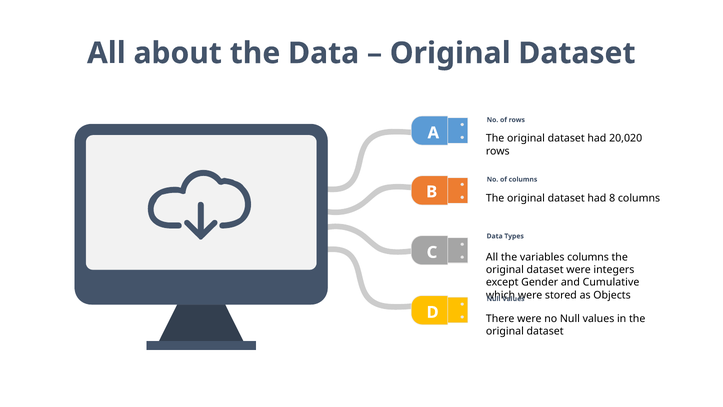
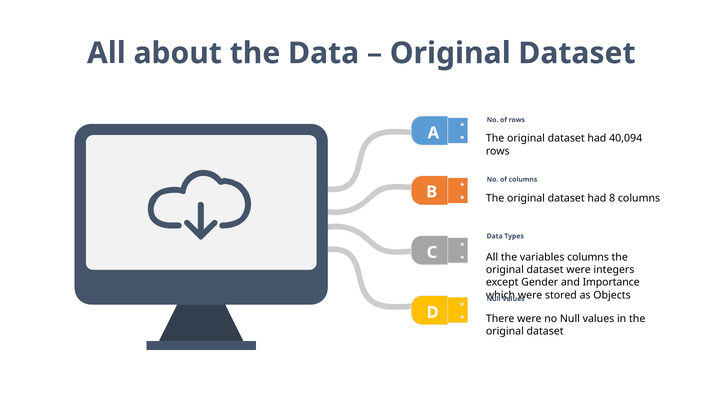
20,020: 20,020 -> 40,094
Cumulative: Cumulative -> Importance
